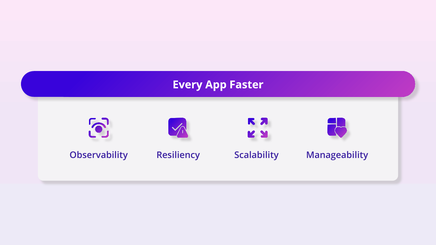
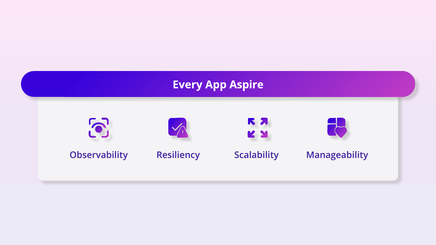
Faster: Faster -> Aspire
